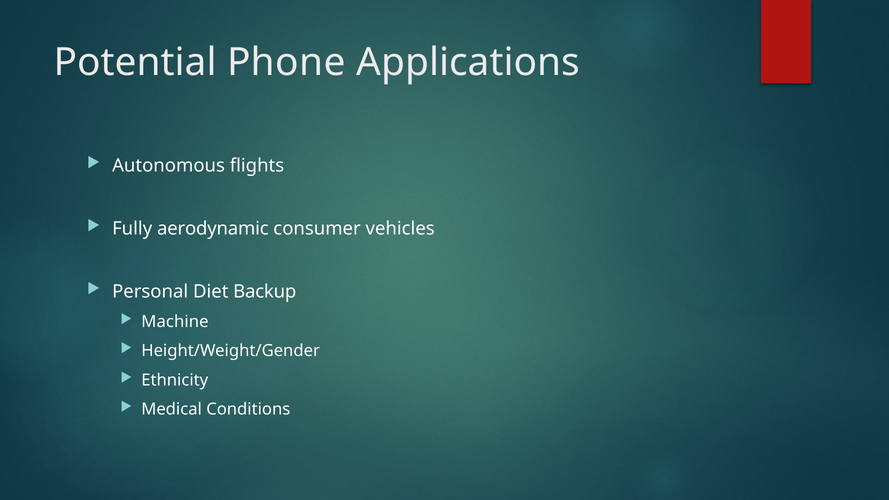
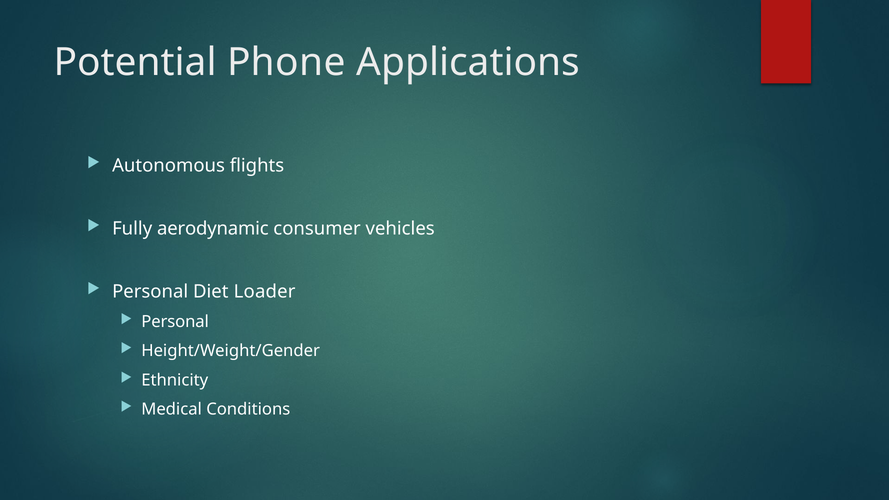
Backup: Backup -> Loader
Machine at (175, 322): Machine -> Personal
